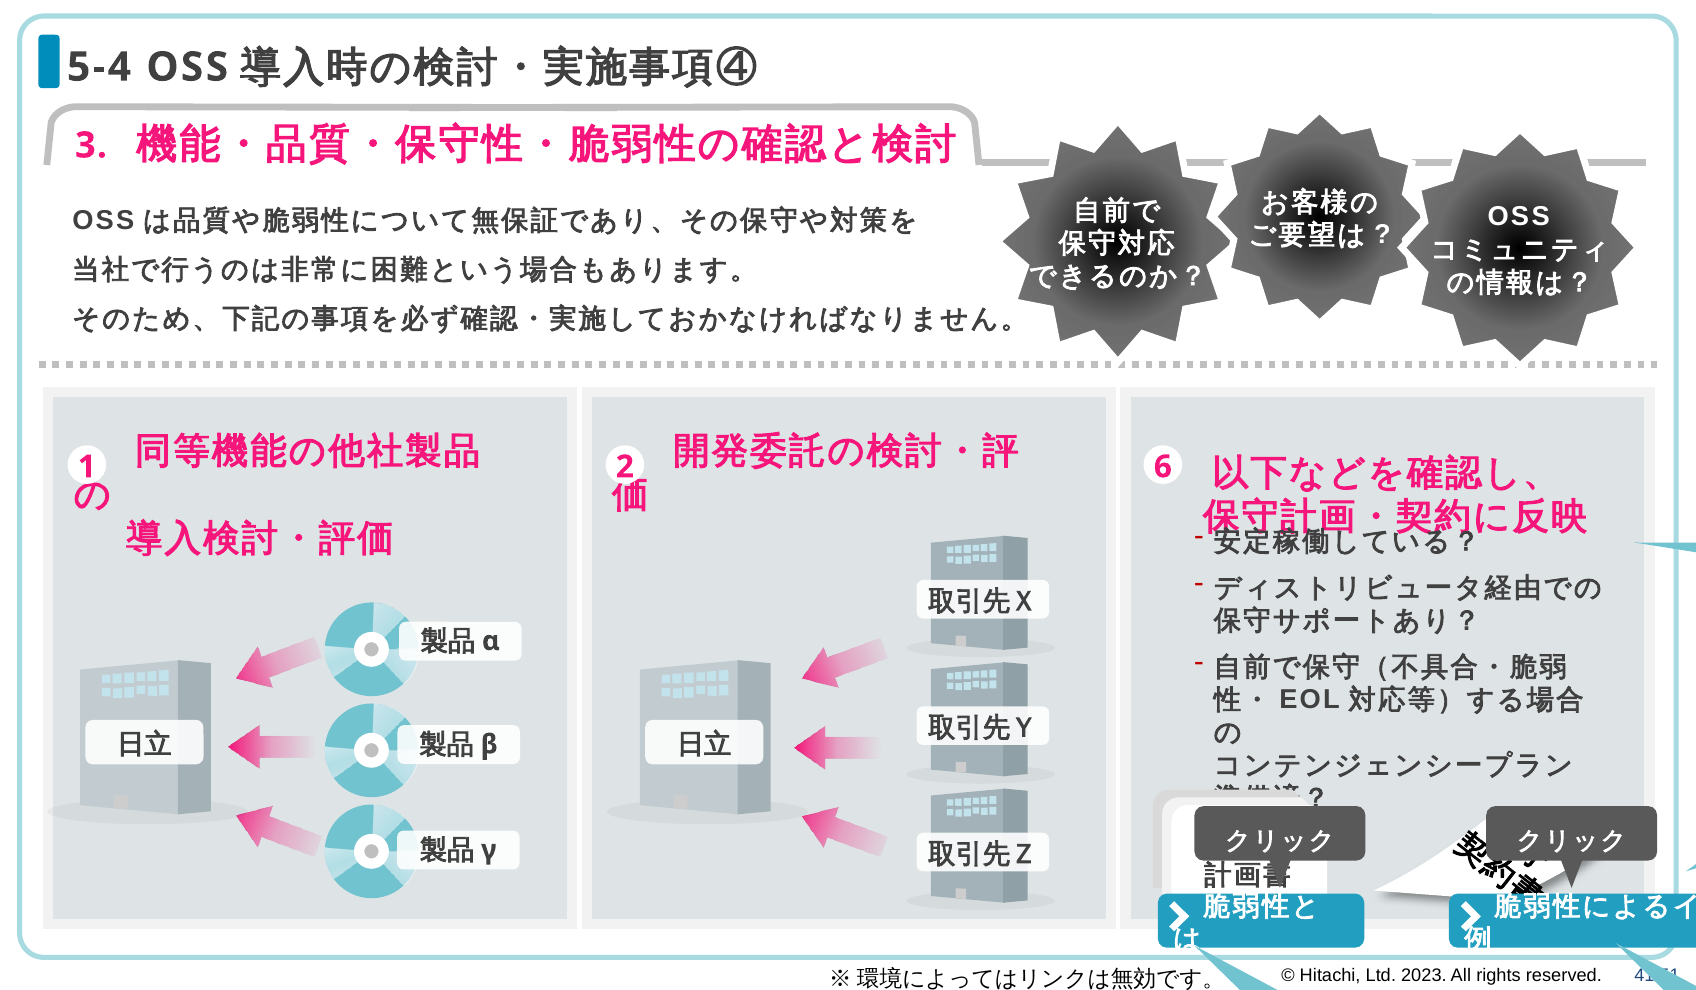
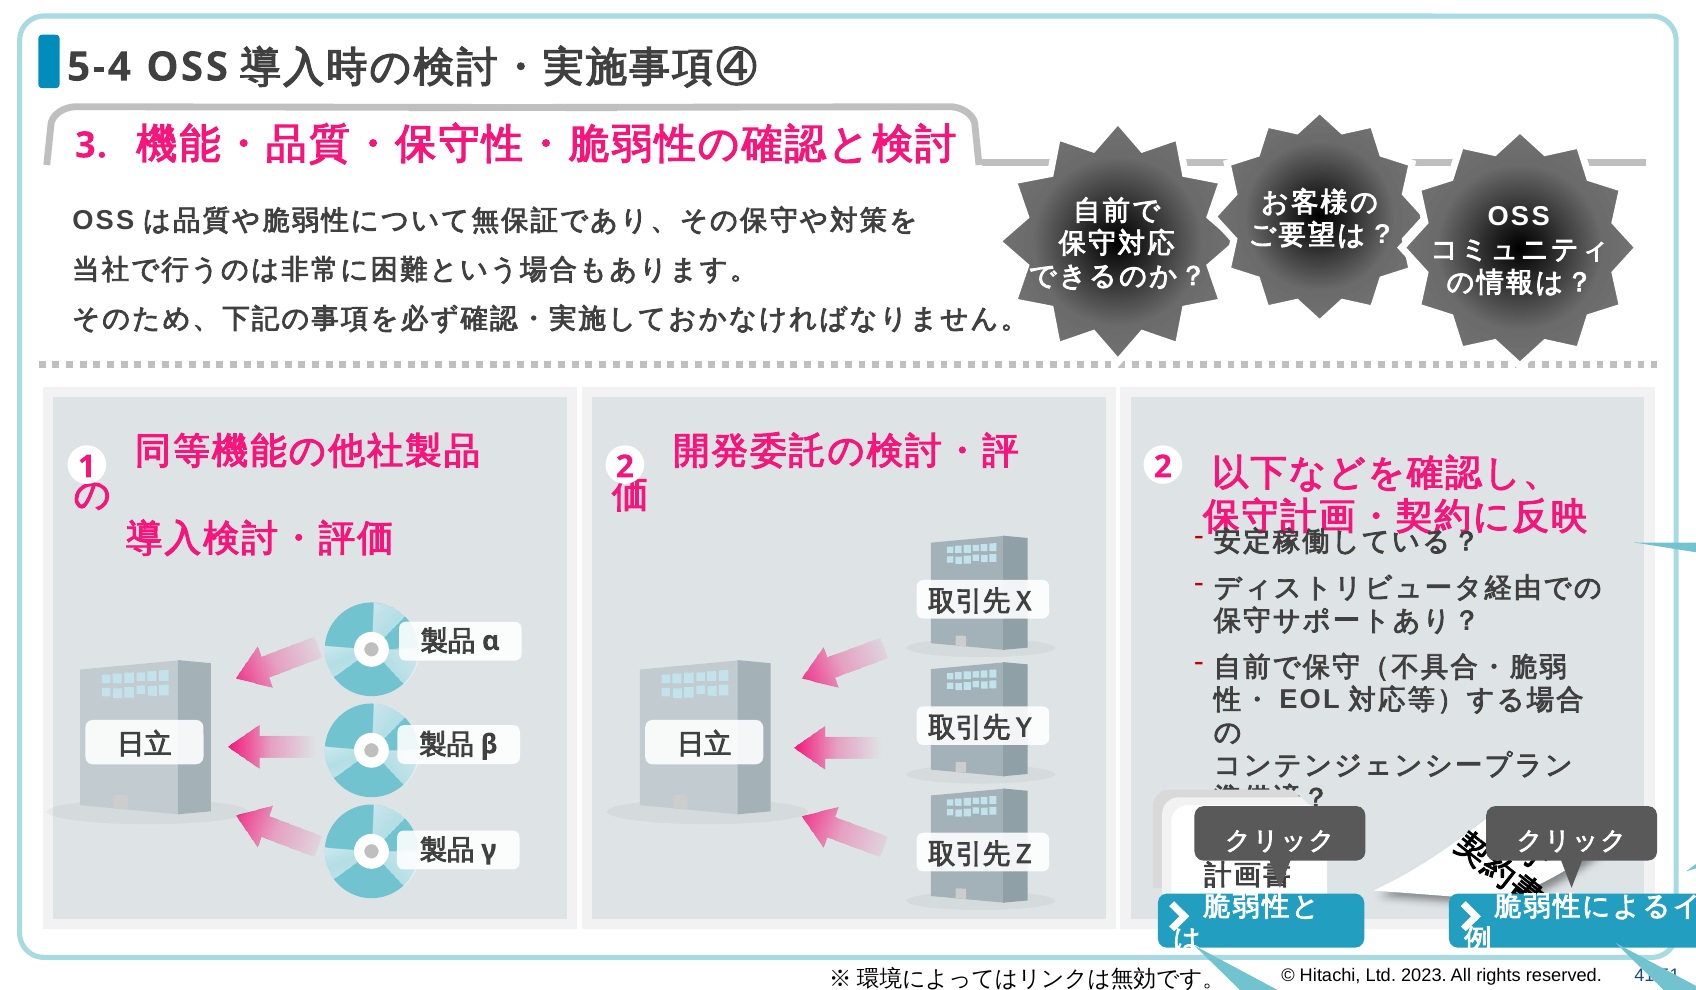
6 at (1163, 467): 6 -> 2
